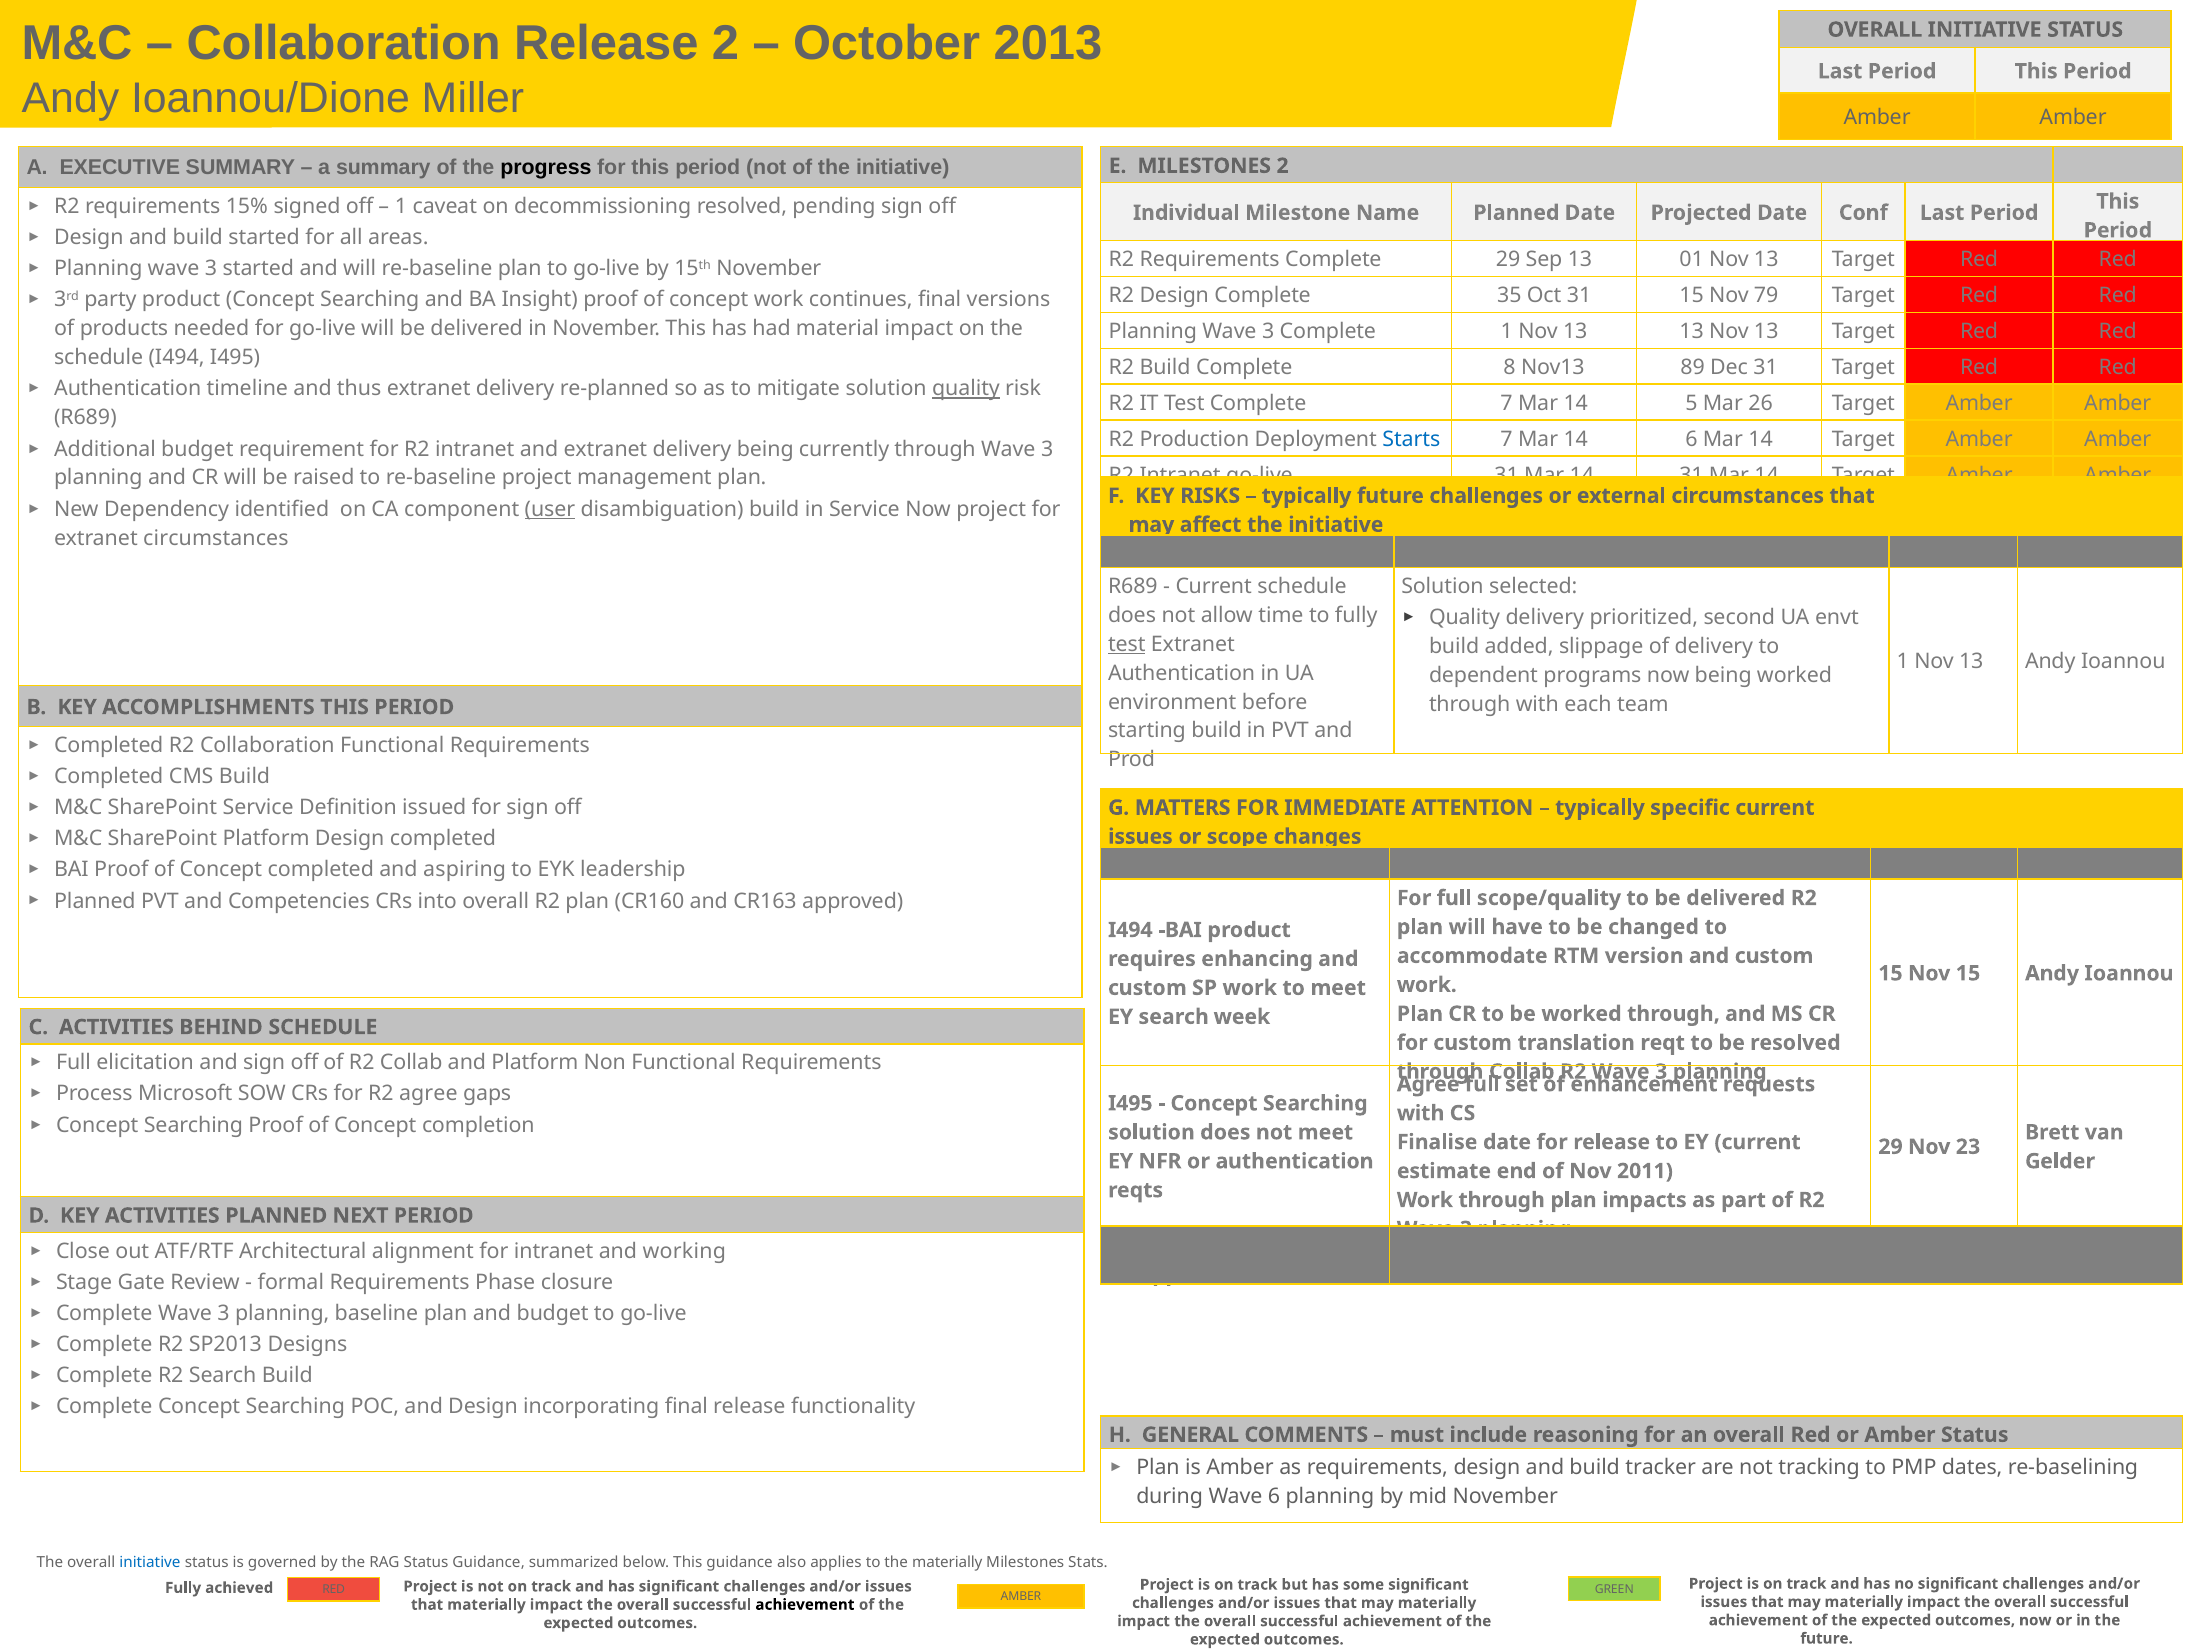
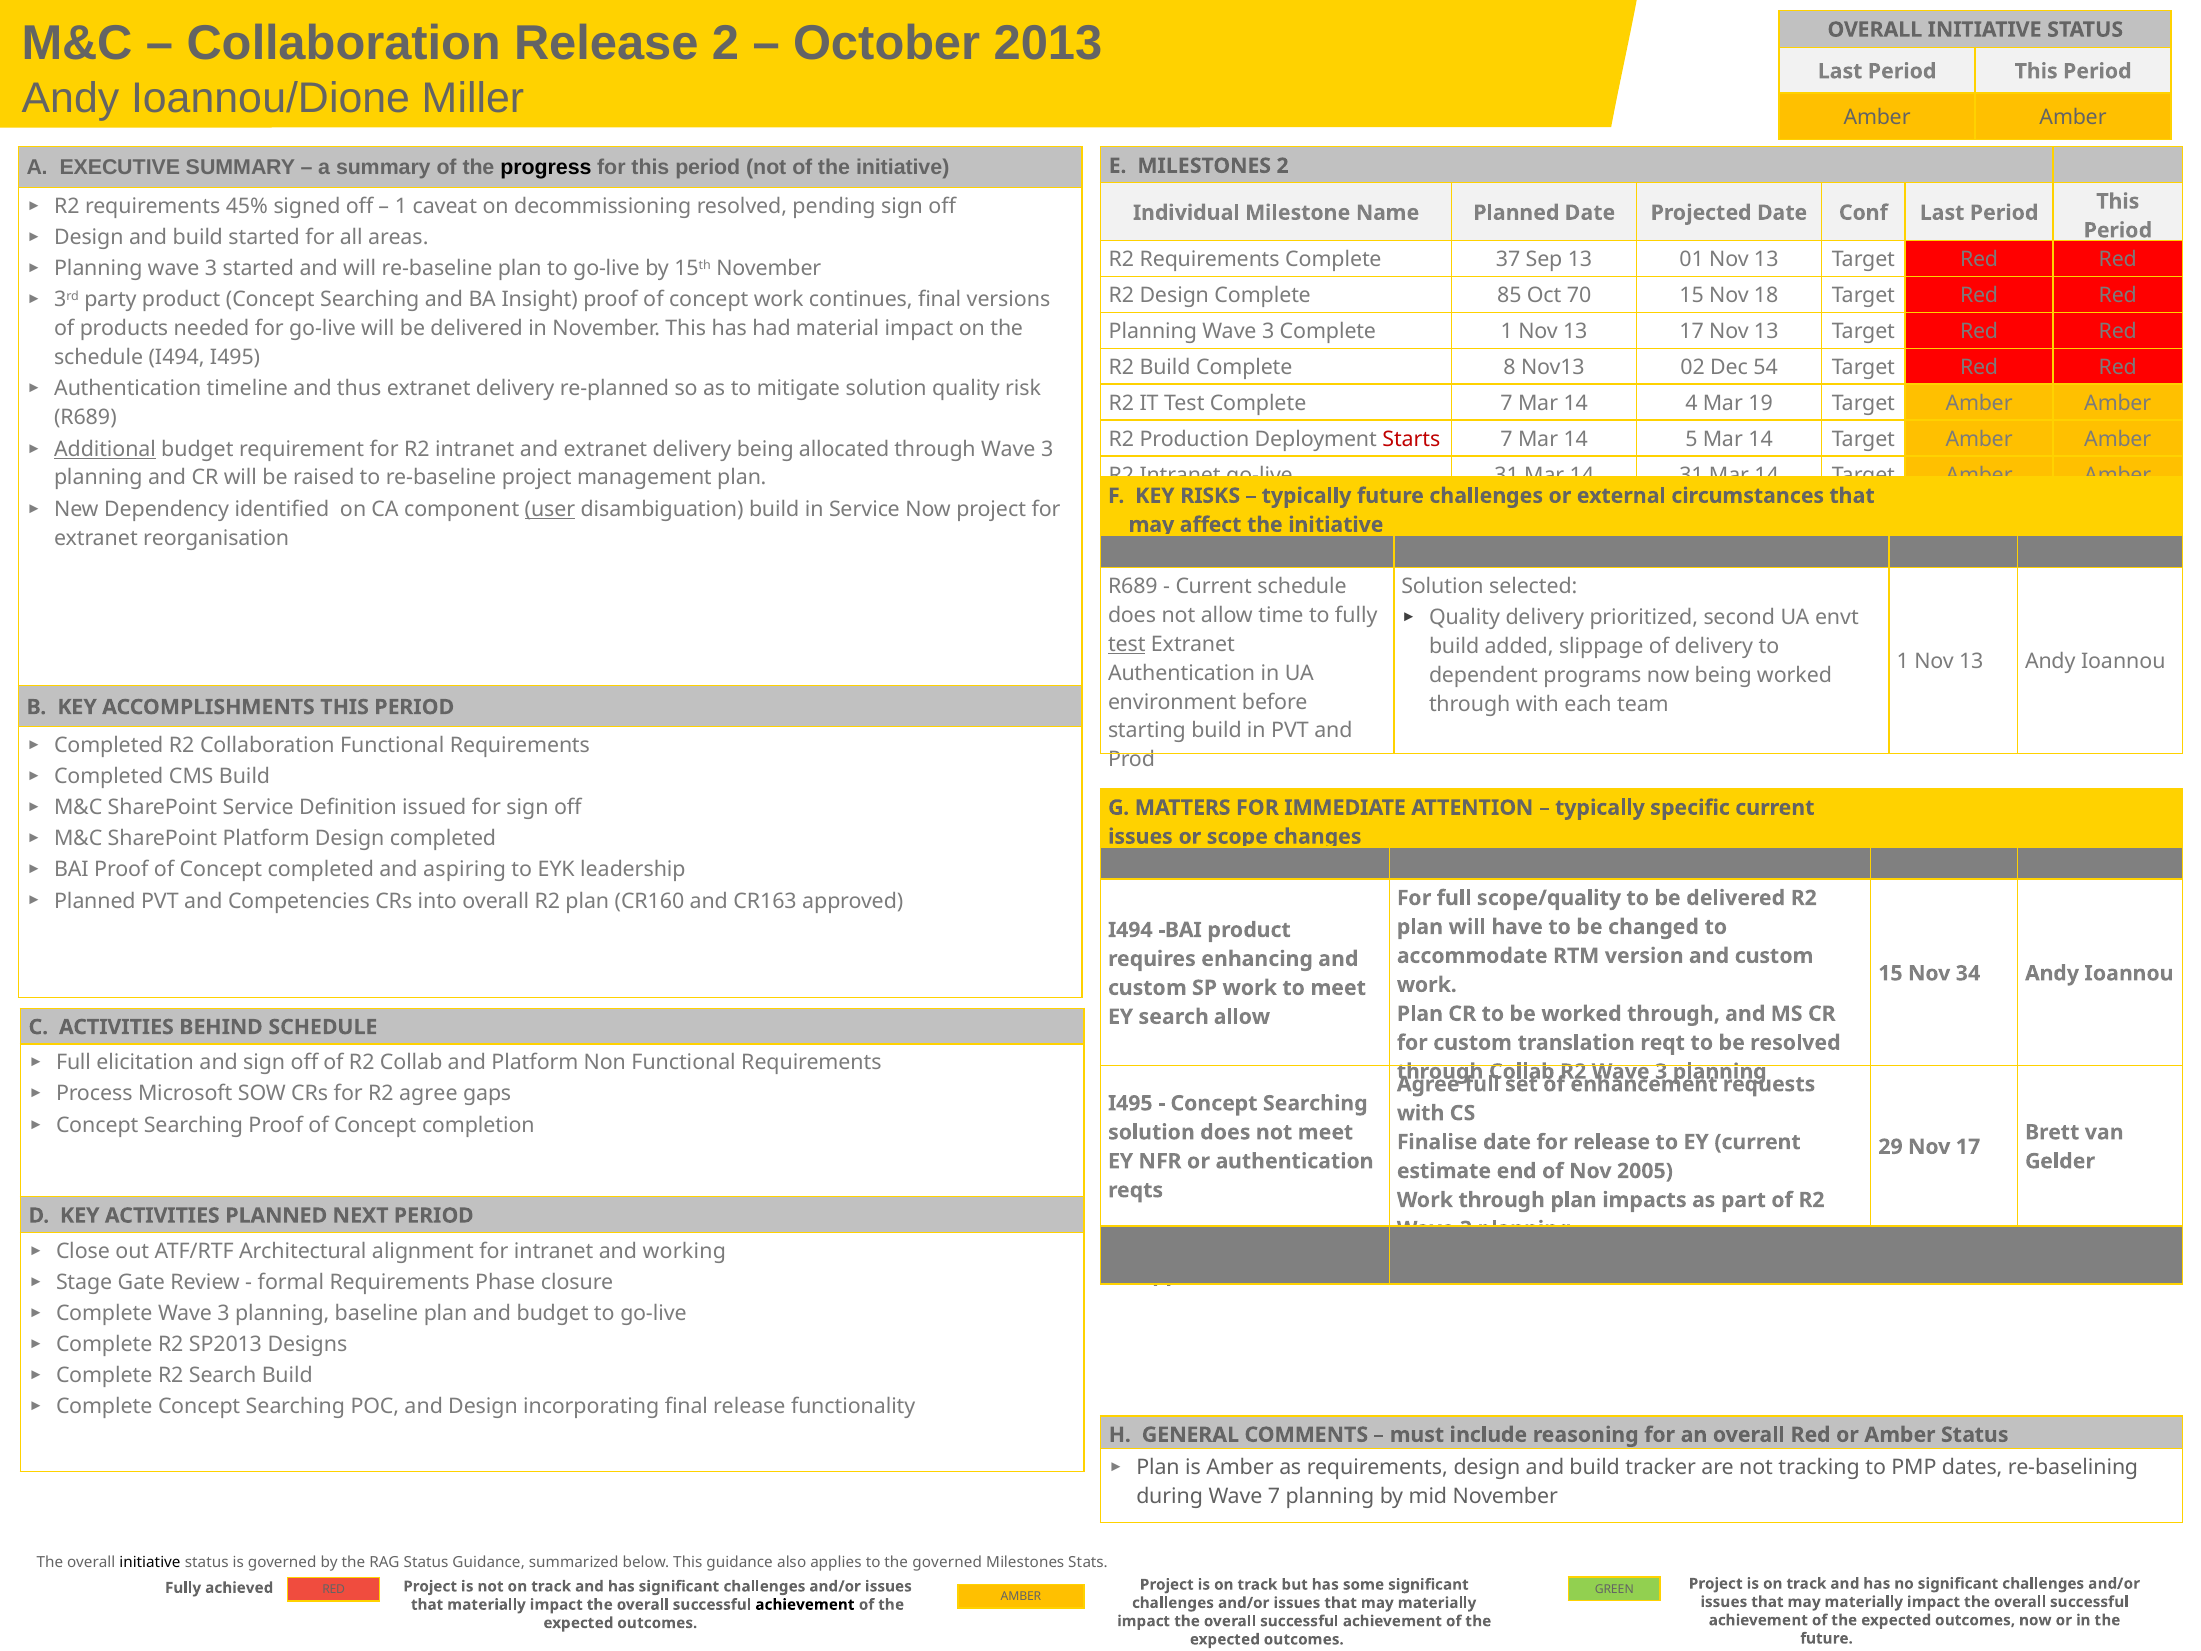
15%: 15% -> 45%
Complete 29: 29 -> 37
35: 35 -> 85
Oct 31: 31 -> 70
79: 79 -> 18
13 13: 13 -> 17
89: 89 -> 02
Dec 31: 31 -> 54
quality at (966, 389) underline: present -> none
5: 5 -> 4
26: 26 -> 19
Starts colour: blue -> red
14 6: 6 -> 5
Additional underline: none -> present
currently: currently -> allocated
extranet circumstances: circumstances -> reorganisation
Nov 15: 15 -> 34
search week: week -> allow
Nov 23: 23 -> 17
2011: 2011 -> 2005
Wave 6: 6 -> 7
initiative at (150, 1562) colour: blue -> black
the materially: materially -> governed
